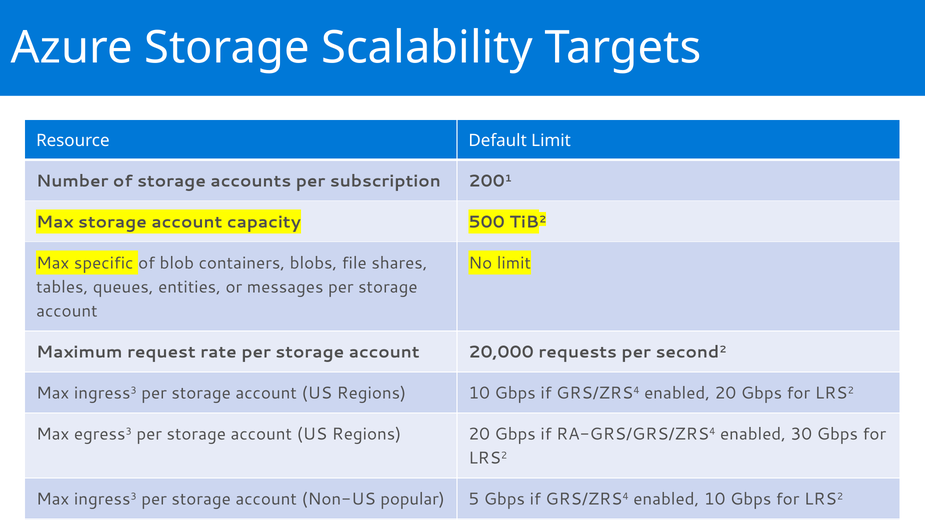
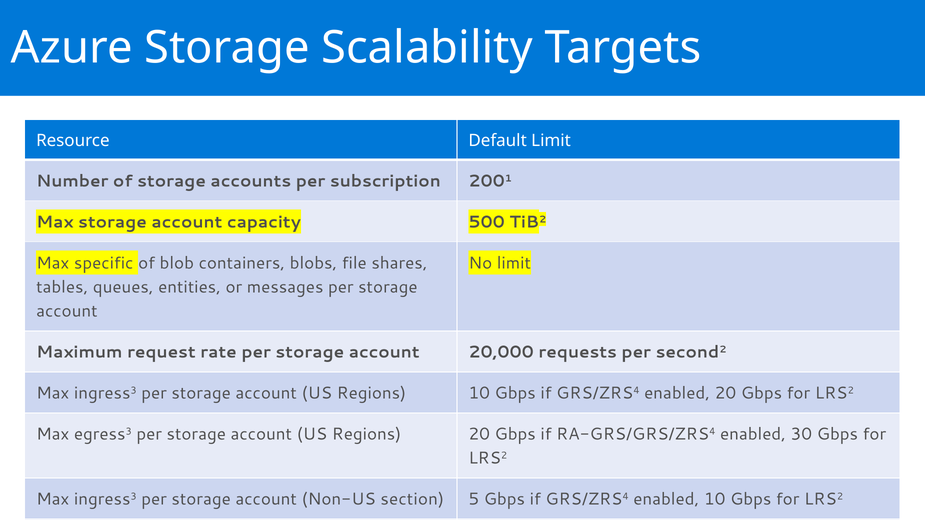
popular: popular -> section
